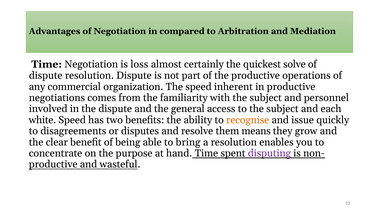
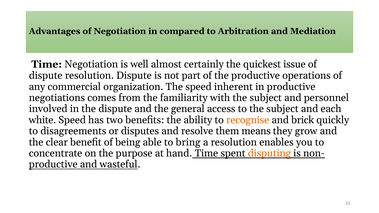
loss: loss -> well
solve: solve -> issue
issue: issue -> brick
disputing colour: purple -> orange
